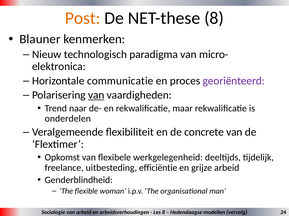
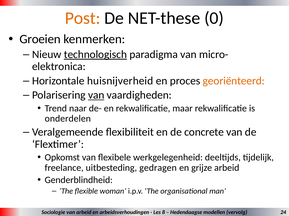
NET-these 8: 8 -> 0
Blauner: Blauner -> Groeien
technologisch underline: none -> present
communicatie: communicatie -> huisnijverheid
georiënteerd colour: purple -> orange
efficiëntie: efficiëntie -> gedragen
